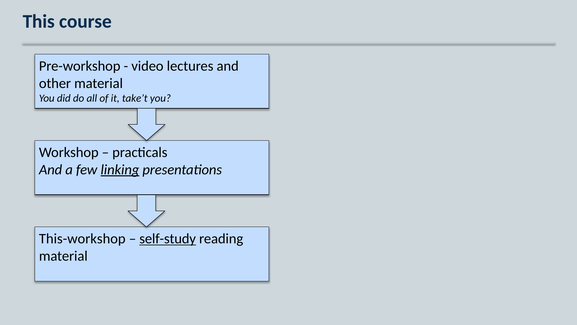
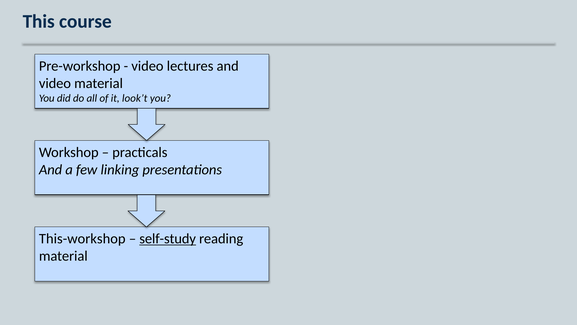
other at (55, 83): other -> video
take’t: take’t -> look’t
linking underline: present -> none
